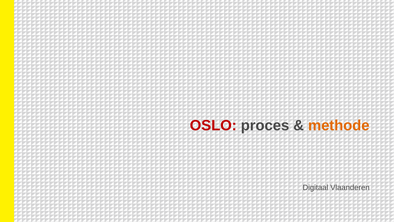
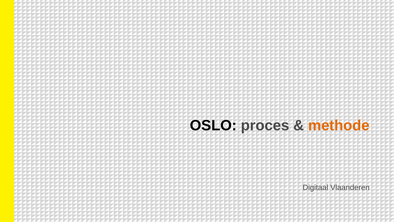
OSLO colour: red -> black
